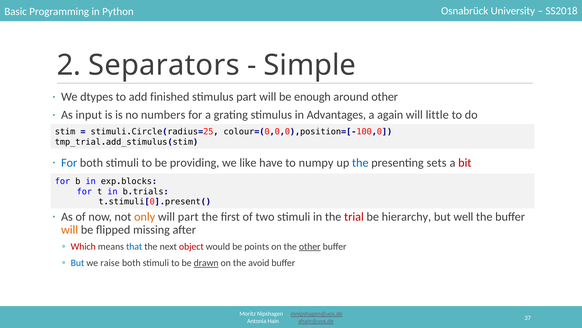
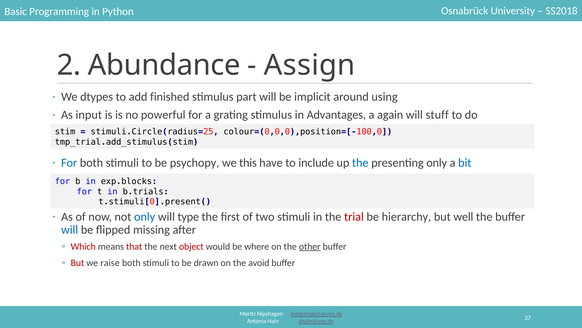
Separators: Separators -> Abundance
Simple: Simple -> Assign
enough: enough -> implicit
around other: other -> using
numbers: numbers -> powerful
little: little -> stuff
providing: providing -> psychopy
like: like -> this
numpy: numpy -> include
presenting sets: sets -> only
bit colour: red -> blue
only at (145, 216) colour: orange -> blue
will part: part -> type
will at (70, 229) colour: orange -> blue
that colour: blue -> red
points: points -> where
But at (77, 263) colour: blue -> red
drawn underline: present -> none
